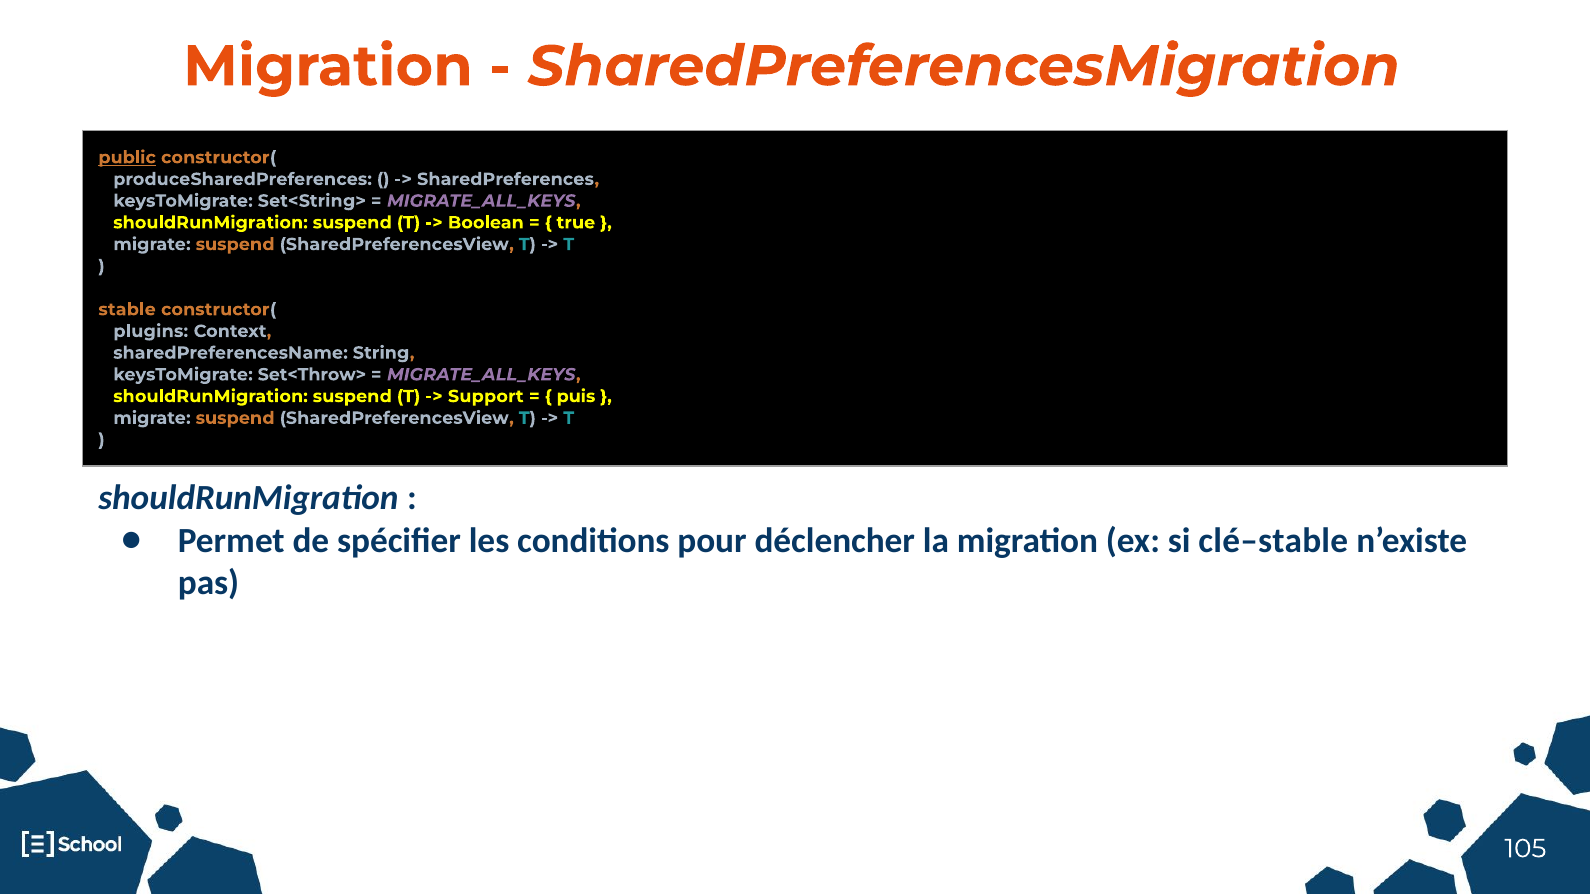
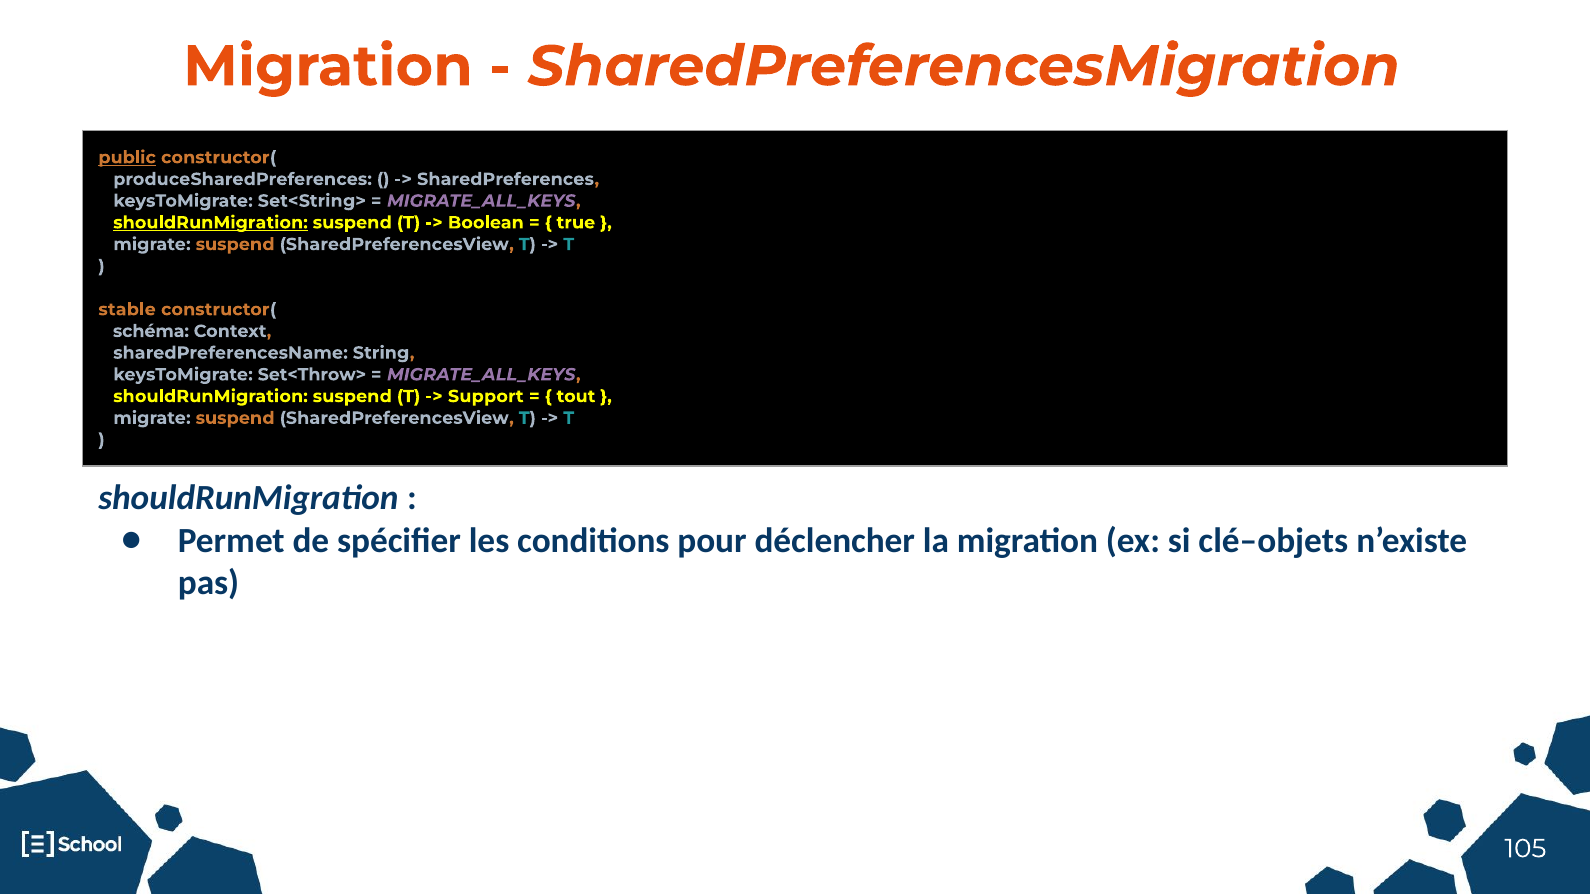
shouldRunMigration at (211, 223) underline: none -> present
plugins: plugins -> schéma
puis: puis -> tout
clé–stable: clé–stable -> clé–objets
